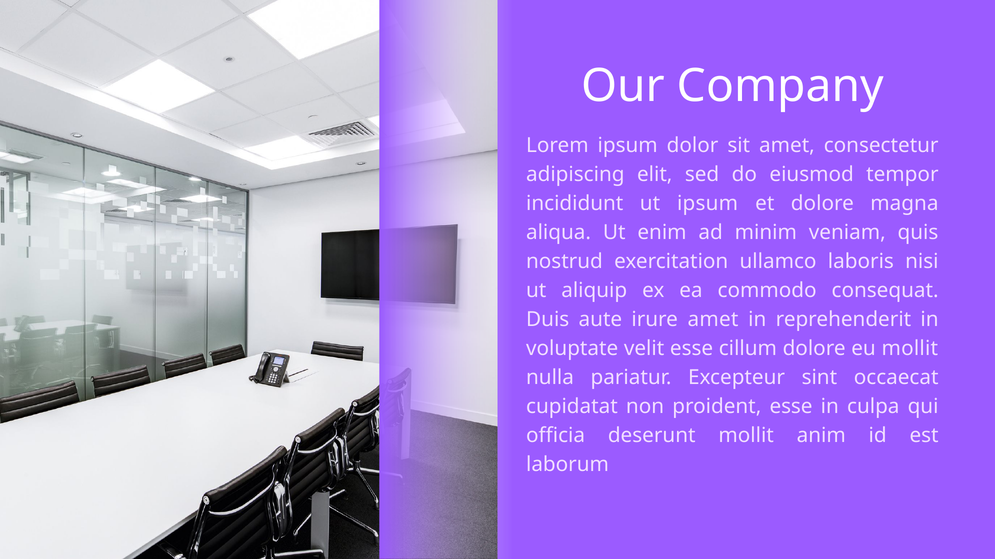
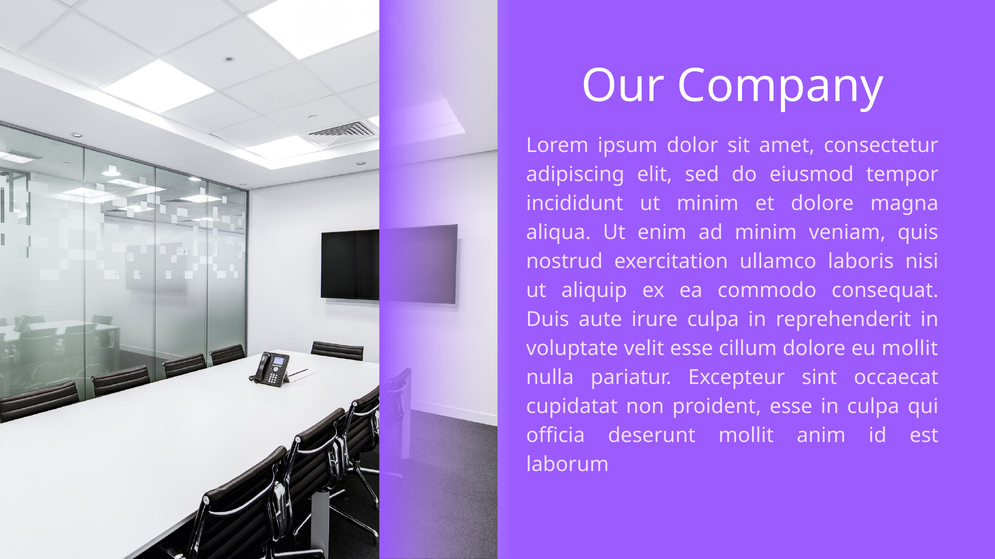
ut ipsum: ipsum -> minim
irure amet: amet -> culpa
